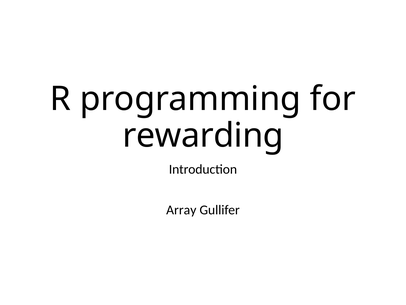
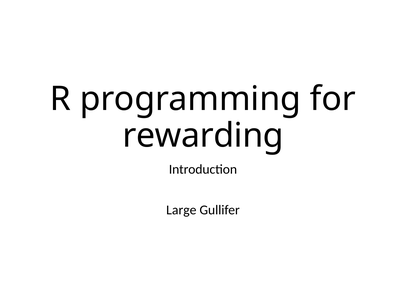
Array: Array -> Large
